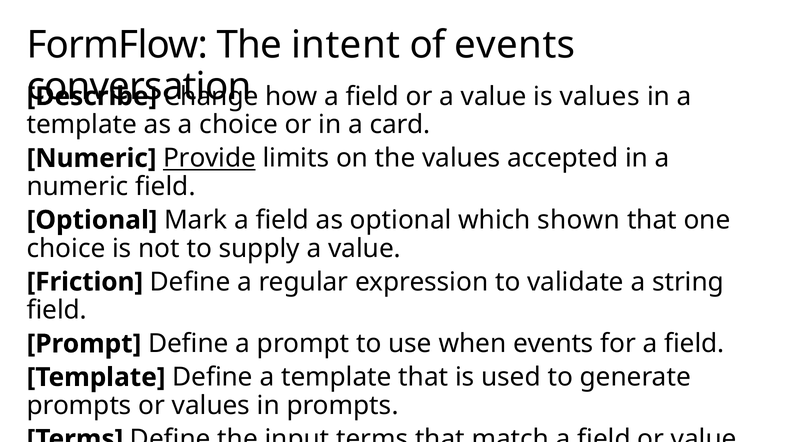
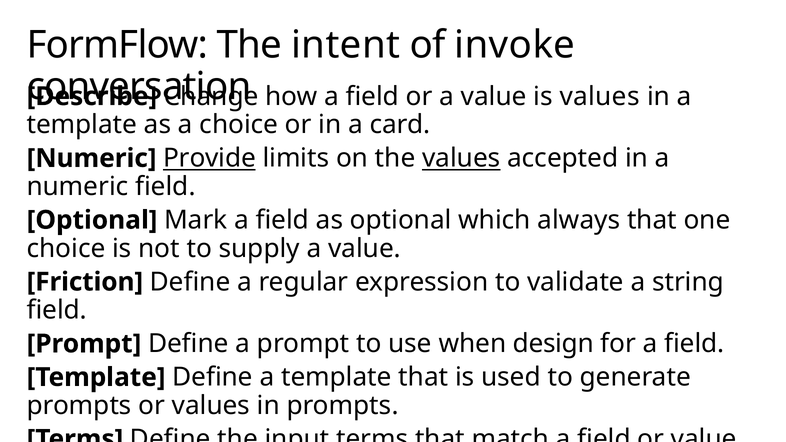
of events: events -> invoke
values at (461, 158) underline: none -> present
shown: shown -> always
when events: events -> design
